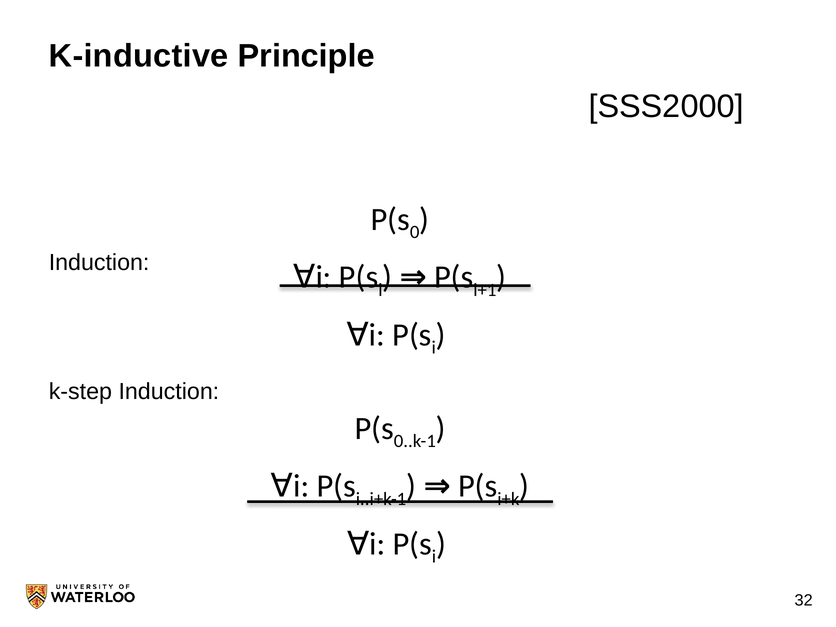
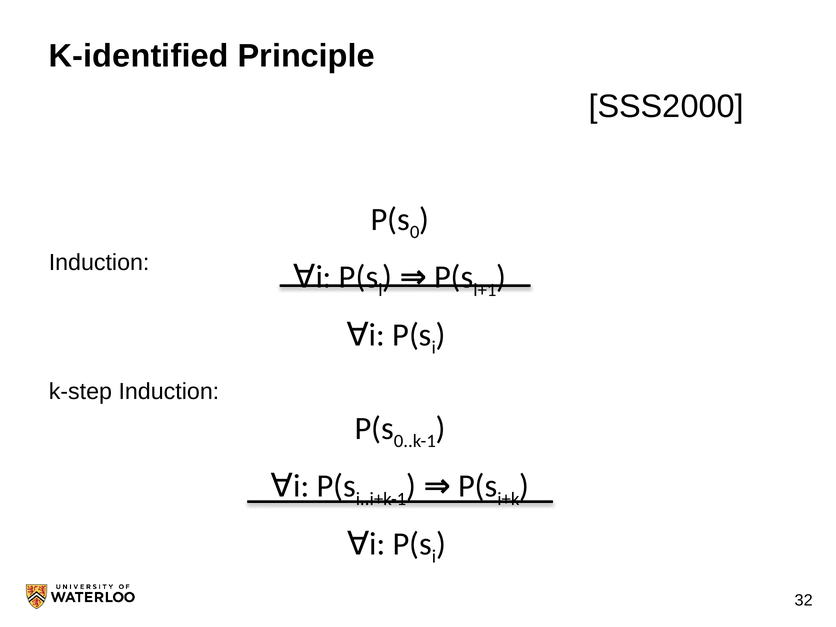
K-inductive: K-inductive -> K-identified
